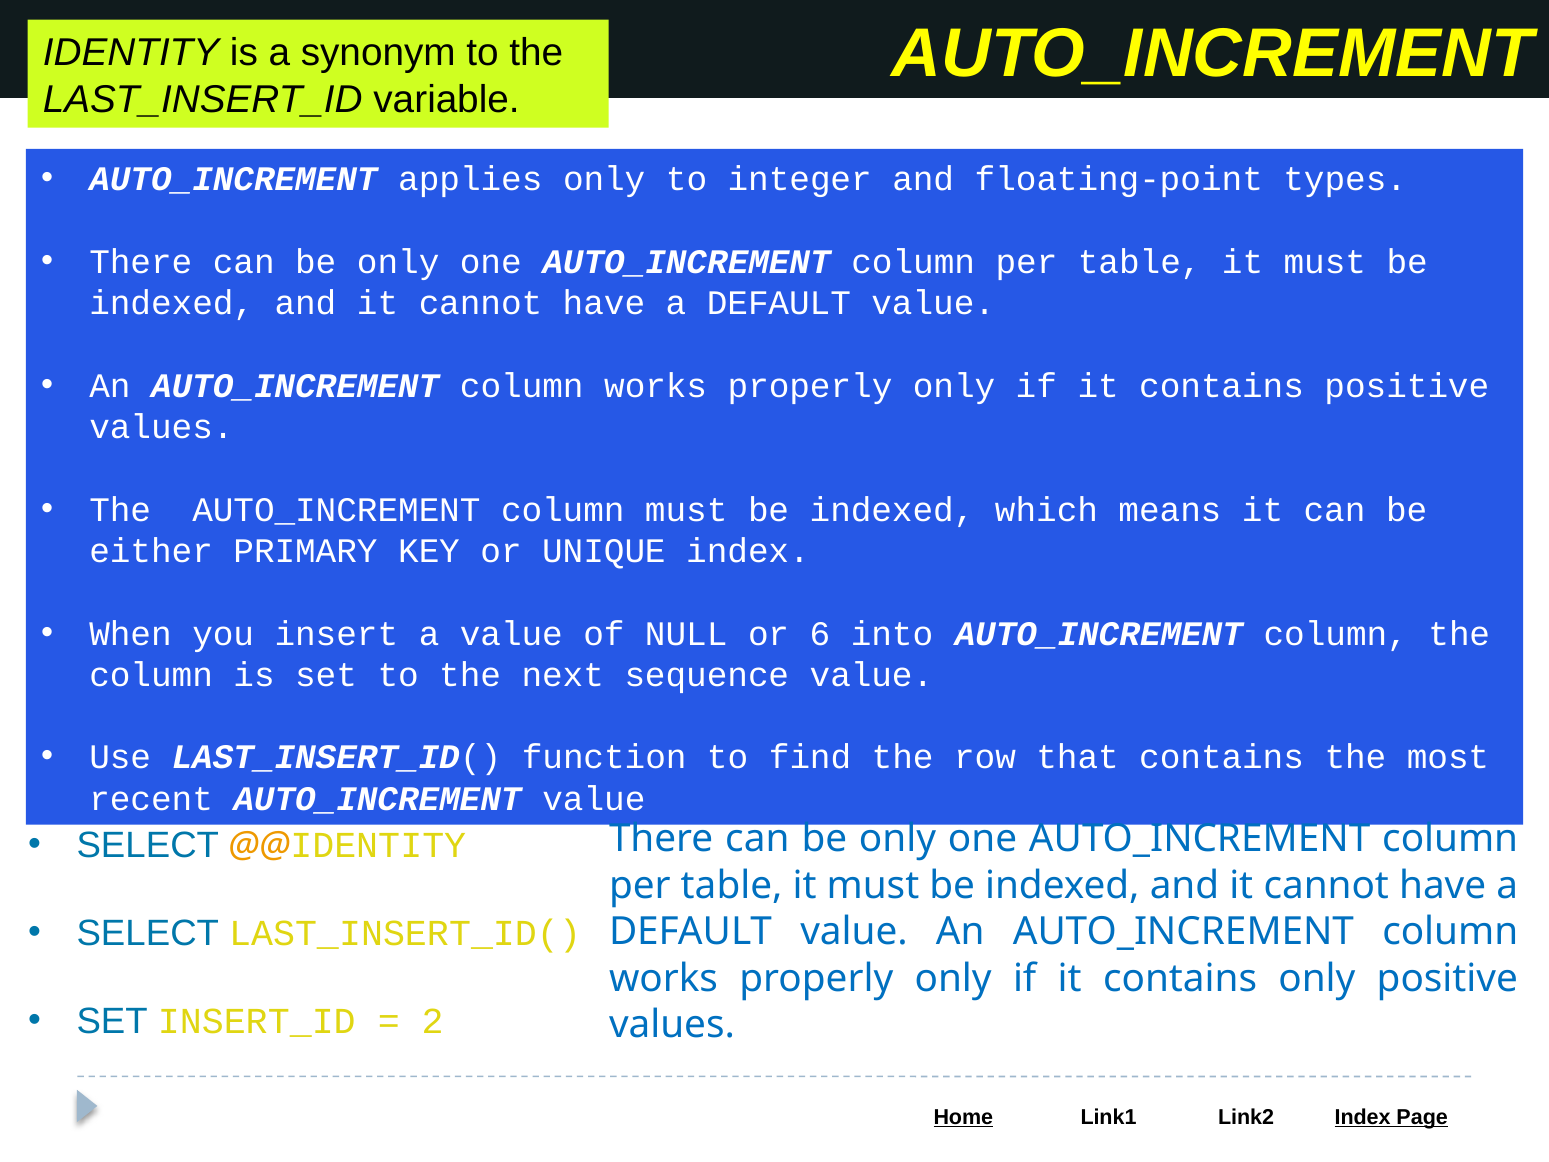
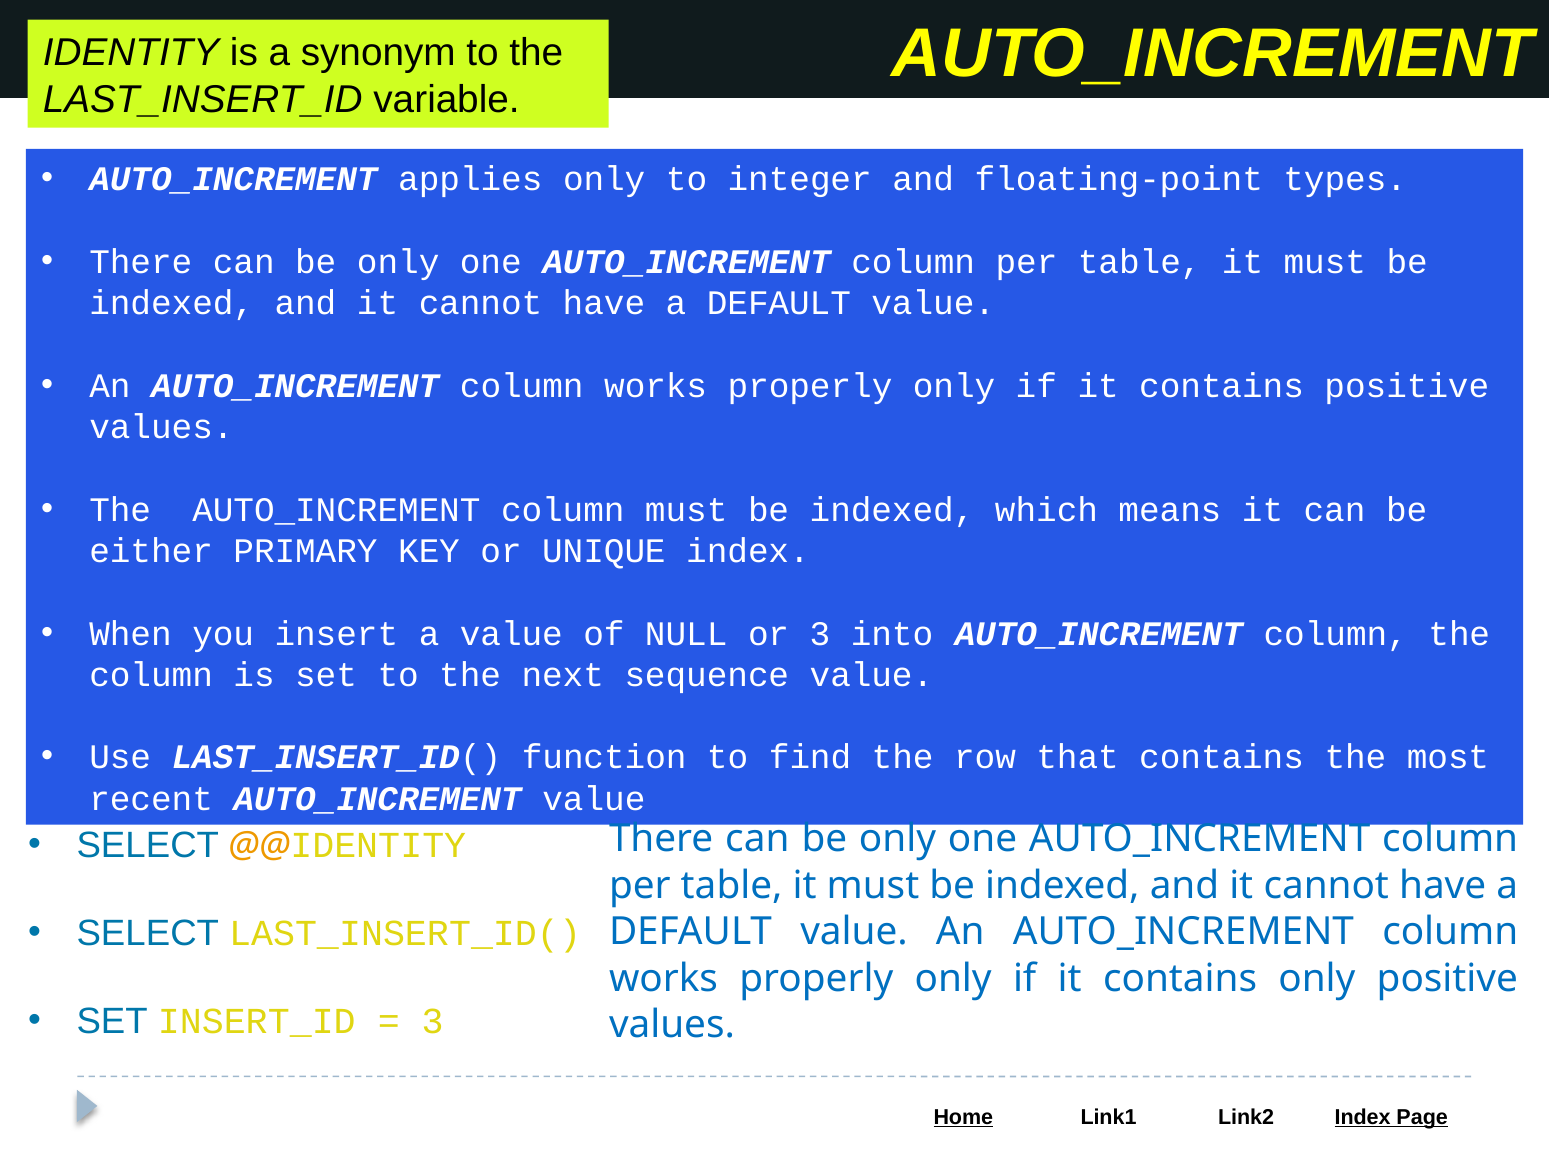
or 6: 6 -> 3
2 at (433, 1021): 2 -> 3
